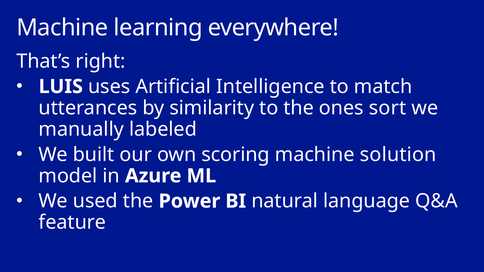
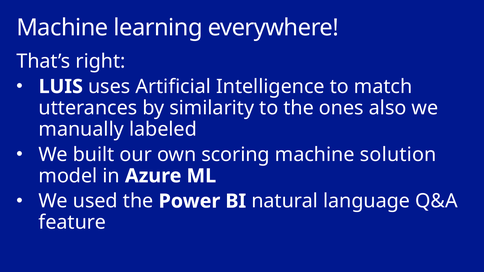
sort: sort -> also
